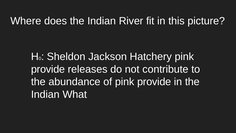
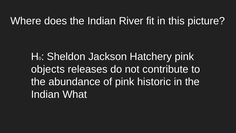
provide at (48, 69): provide -> objects
of pink provide: provide -> historic
